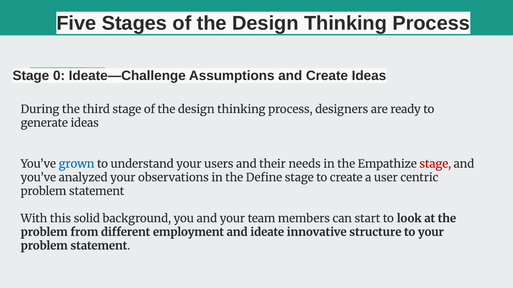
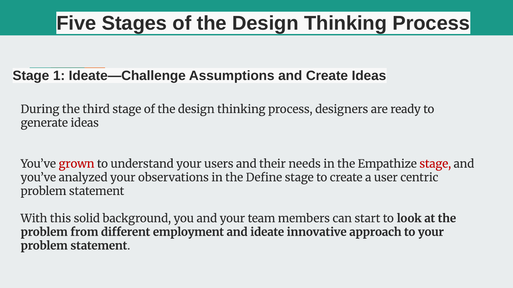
0: 0 -> 1
grown colour: blue -> red
structure: structure -> approach
